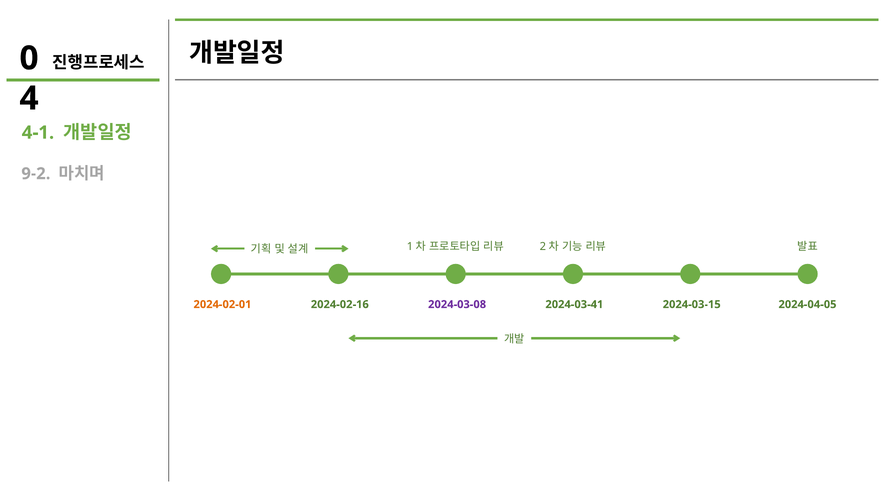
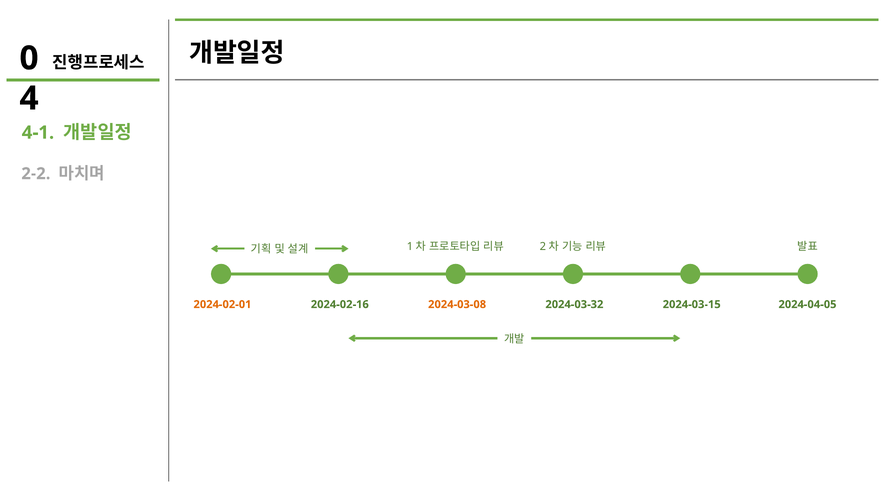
9-2: 9-2 -> 2-2
2024-03-08 colour: purple -> orange
2024-03-41: 2024-03-41 -> 2024-03-32
